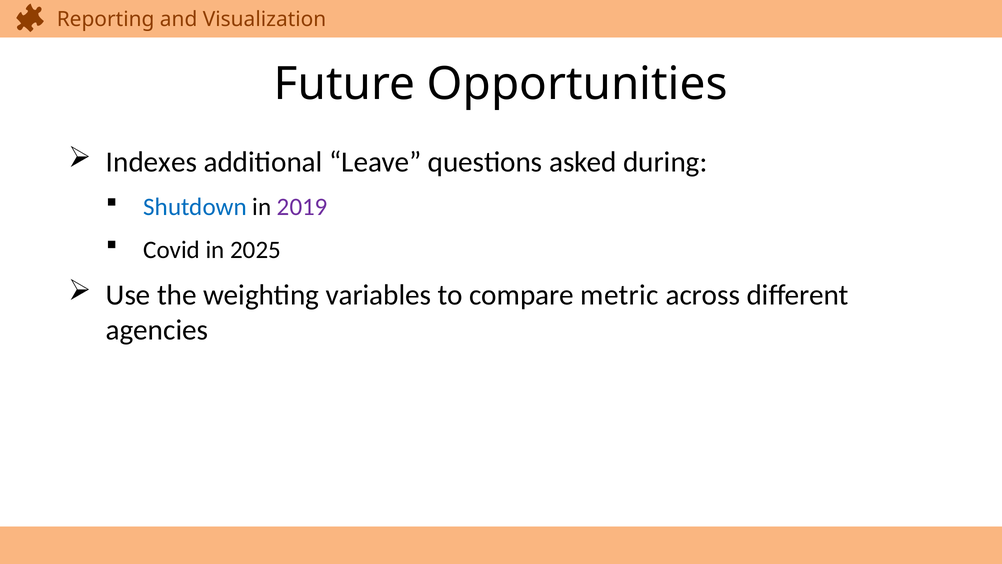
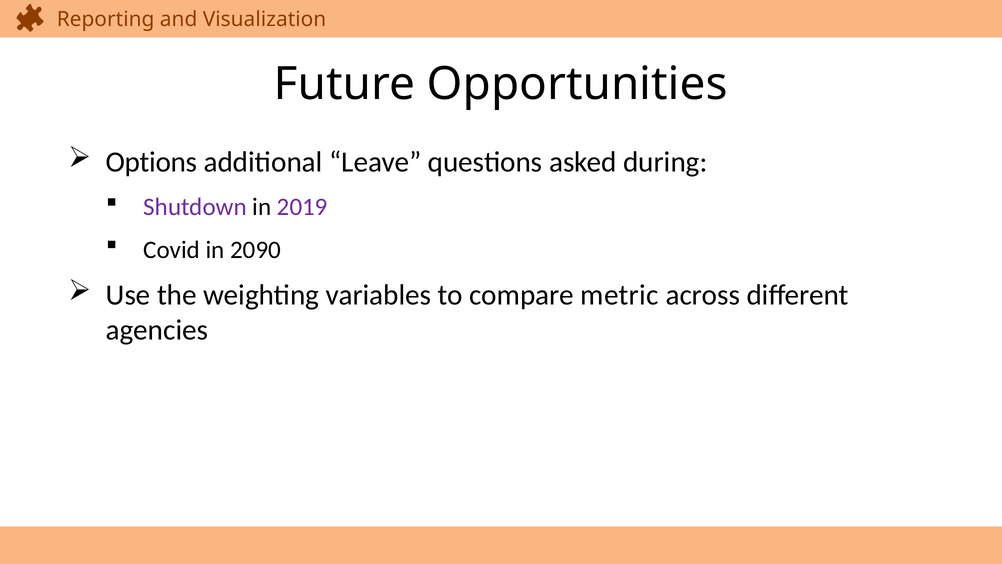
Indexes: Indexes -> Options
Shutdown colour: blue -> purple
2025: 2025 -> 2090
